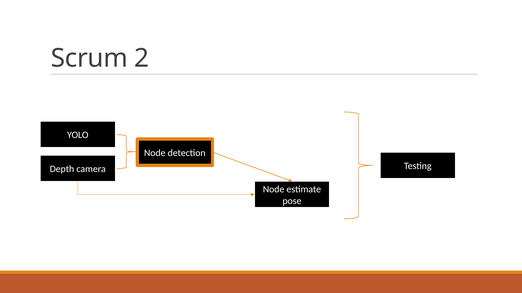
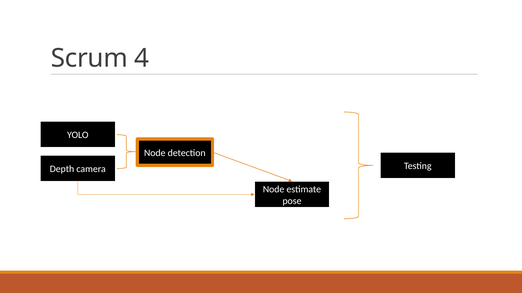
2: 2 -> 4
